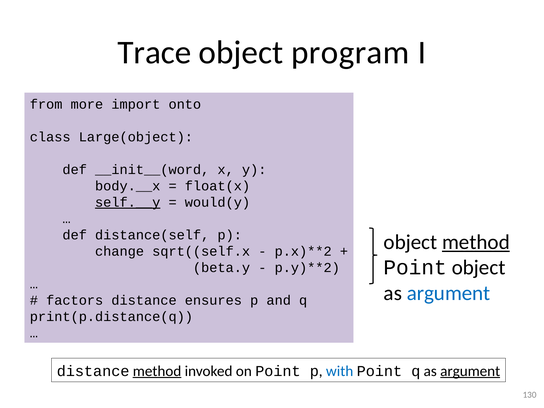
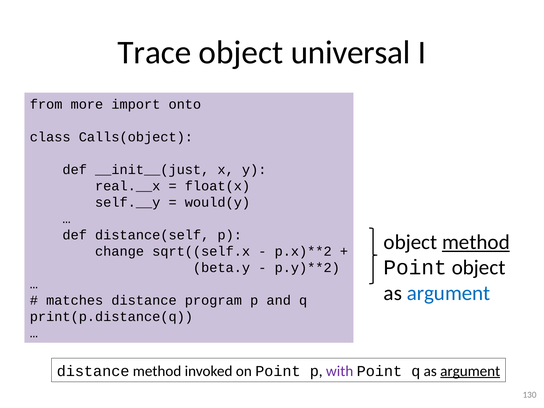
program: program -> universal
Large(object: Large(object -> Calls(object
__init__(word: __init__(word -> __init__(just
body.__x: body.__x -> real.__x
self.__y underline: present -> none
factors: factors -> matches
ensures: ensures -> program
method at (157, 371) underline: present -> none
with colour: blue -> purple
